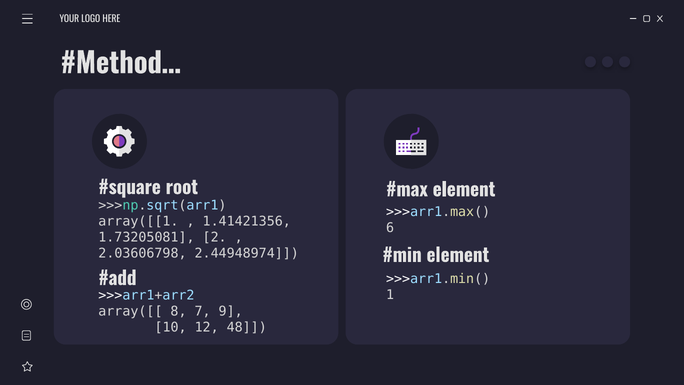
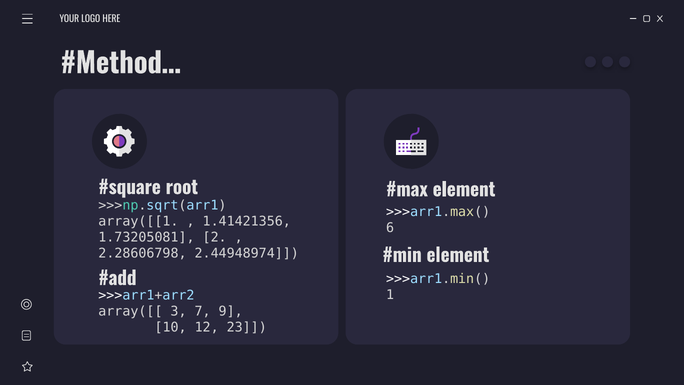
2.03606798: 2.03606798 -> 2.28606798
8: 8 -> 3
48: 48 -> 23
